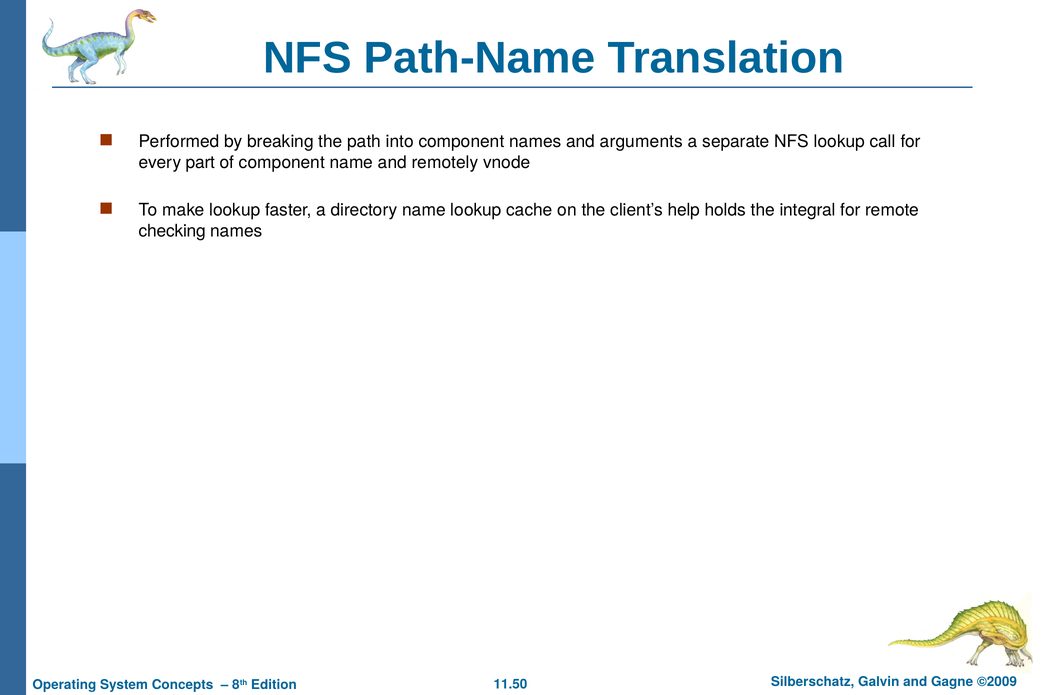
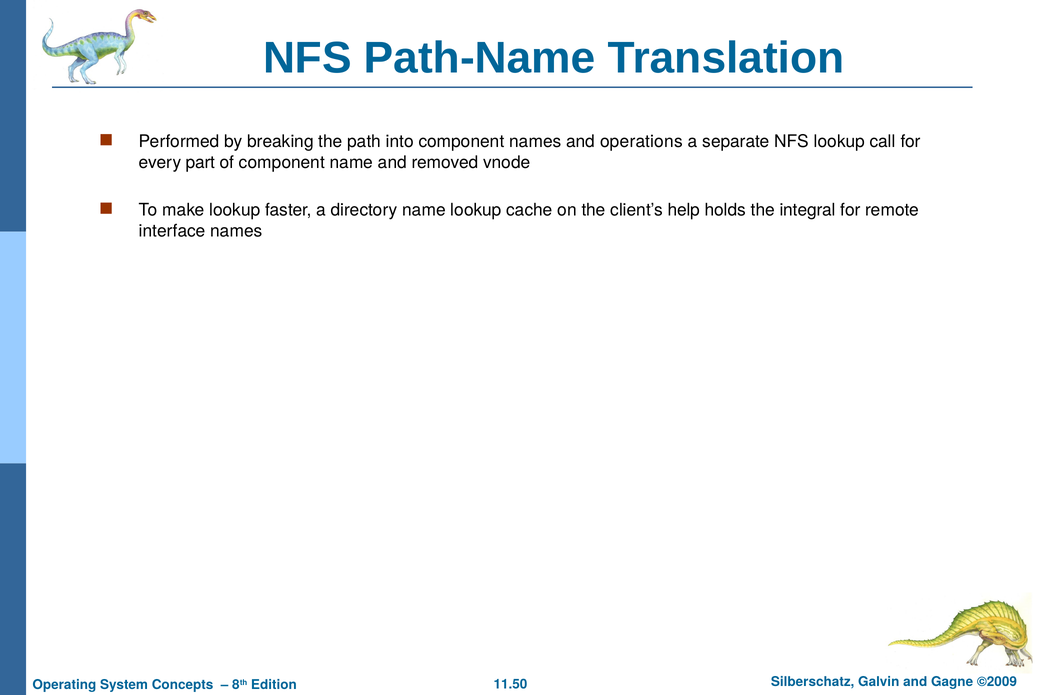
arguments: arguments -> operations
remotely: remotely -> removed
checking: checking -> interface
